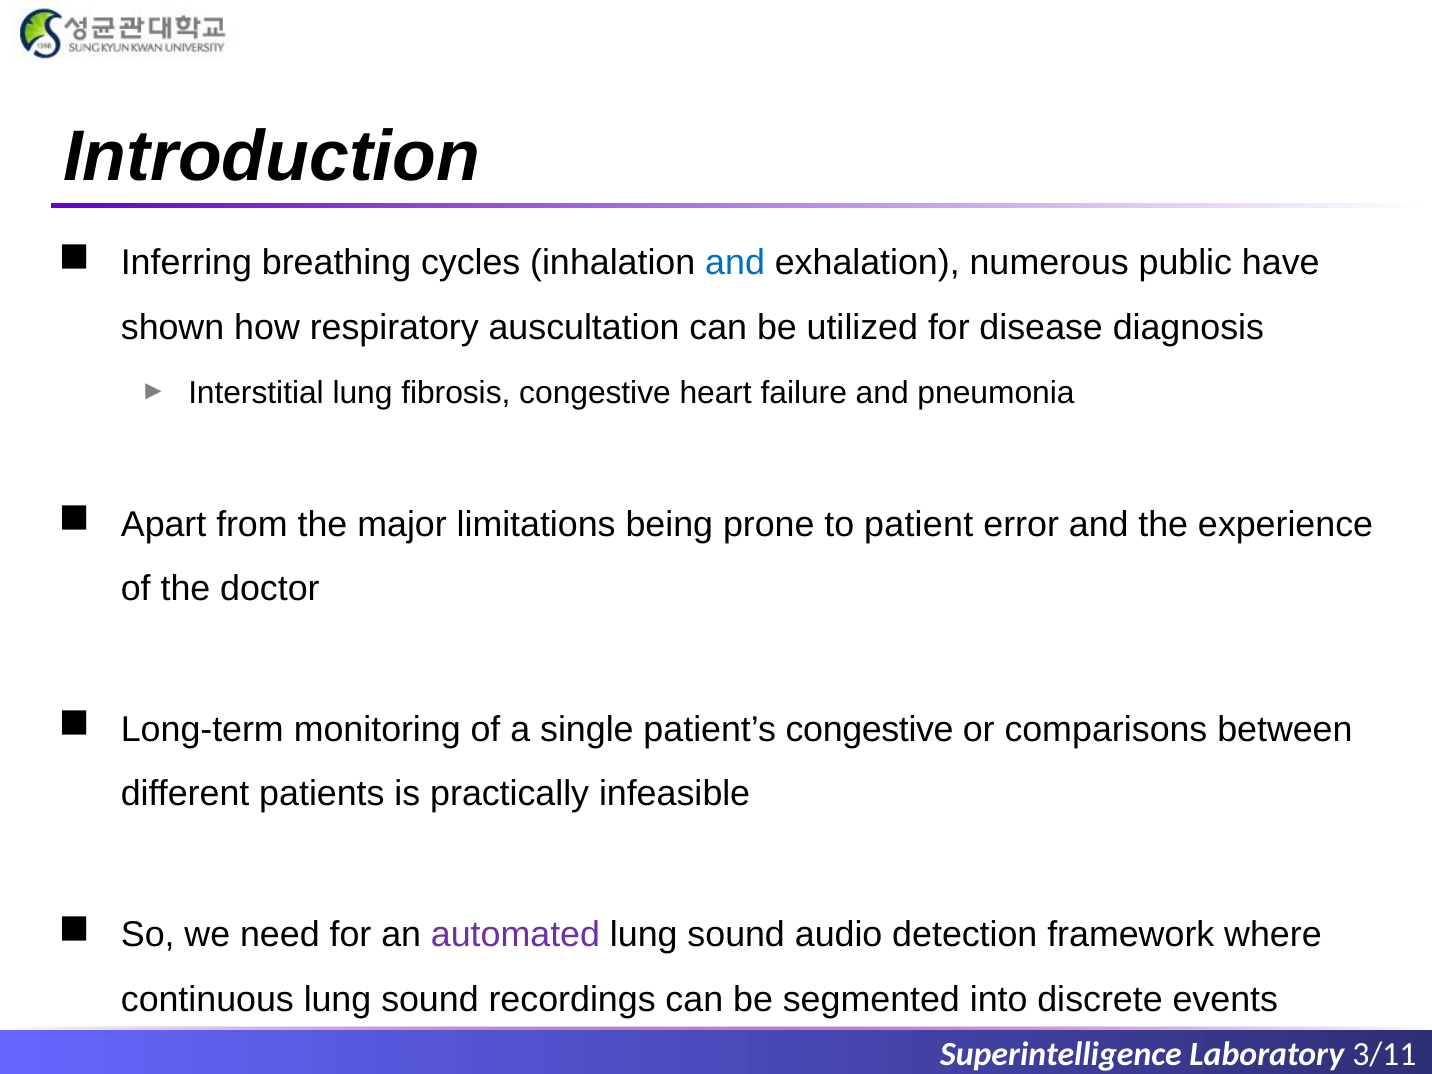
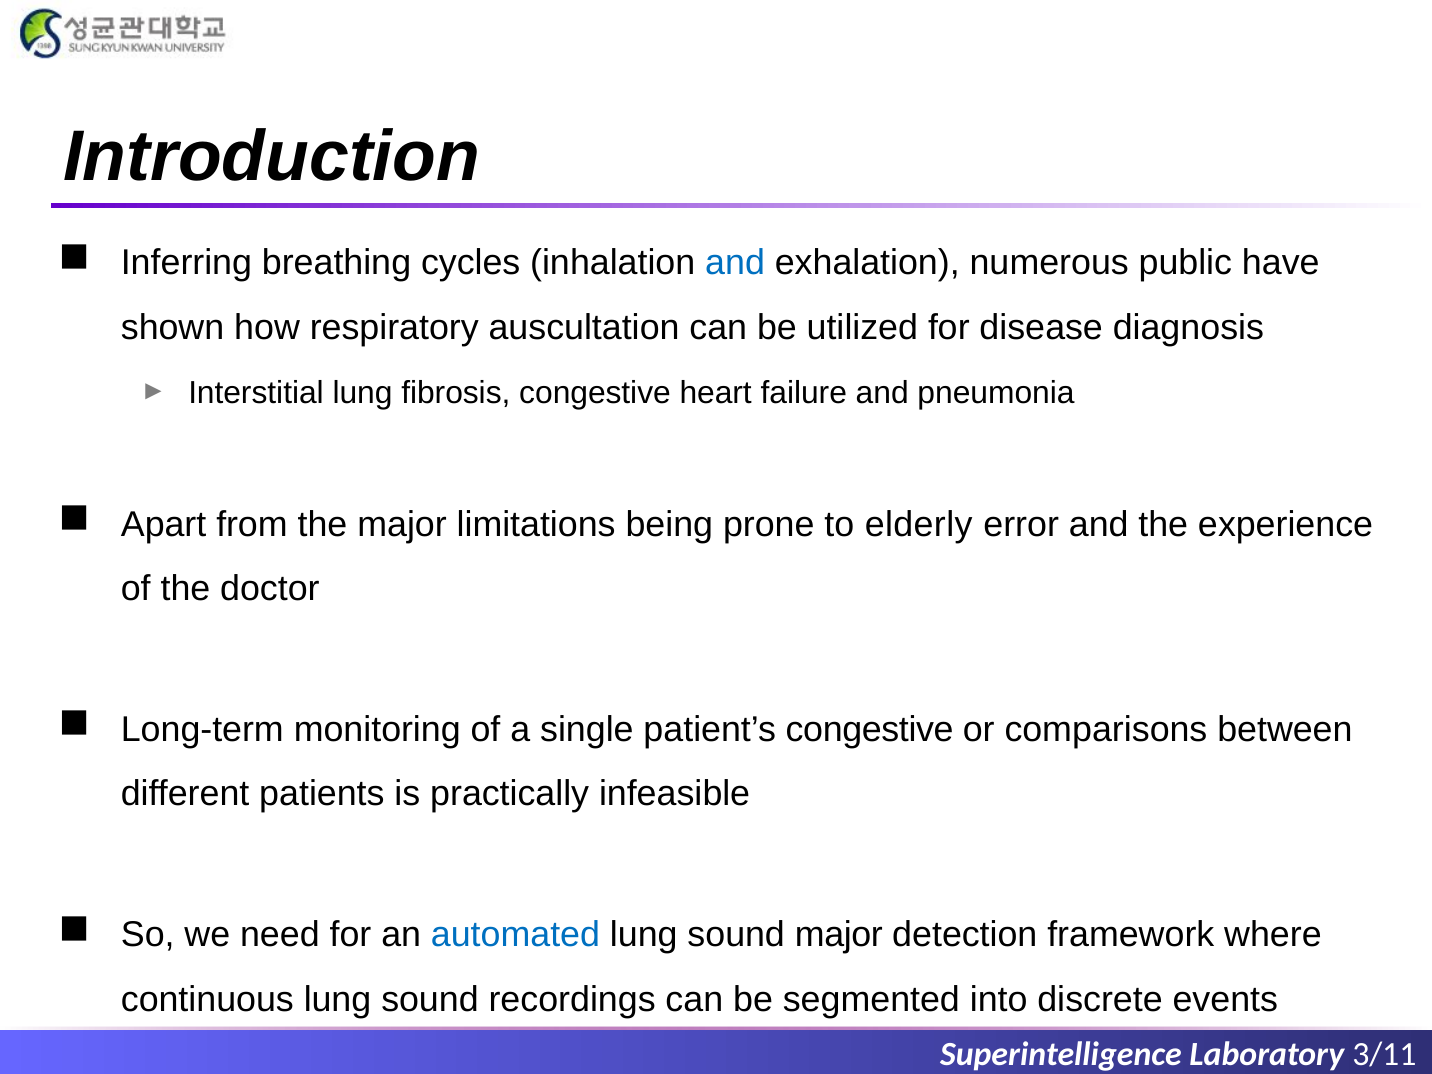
patient: patient -> elderly
automated colour: purple -> blue
sound audio: audio -> major
